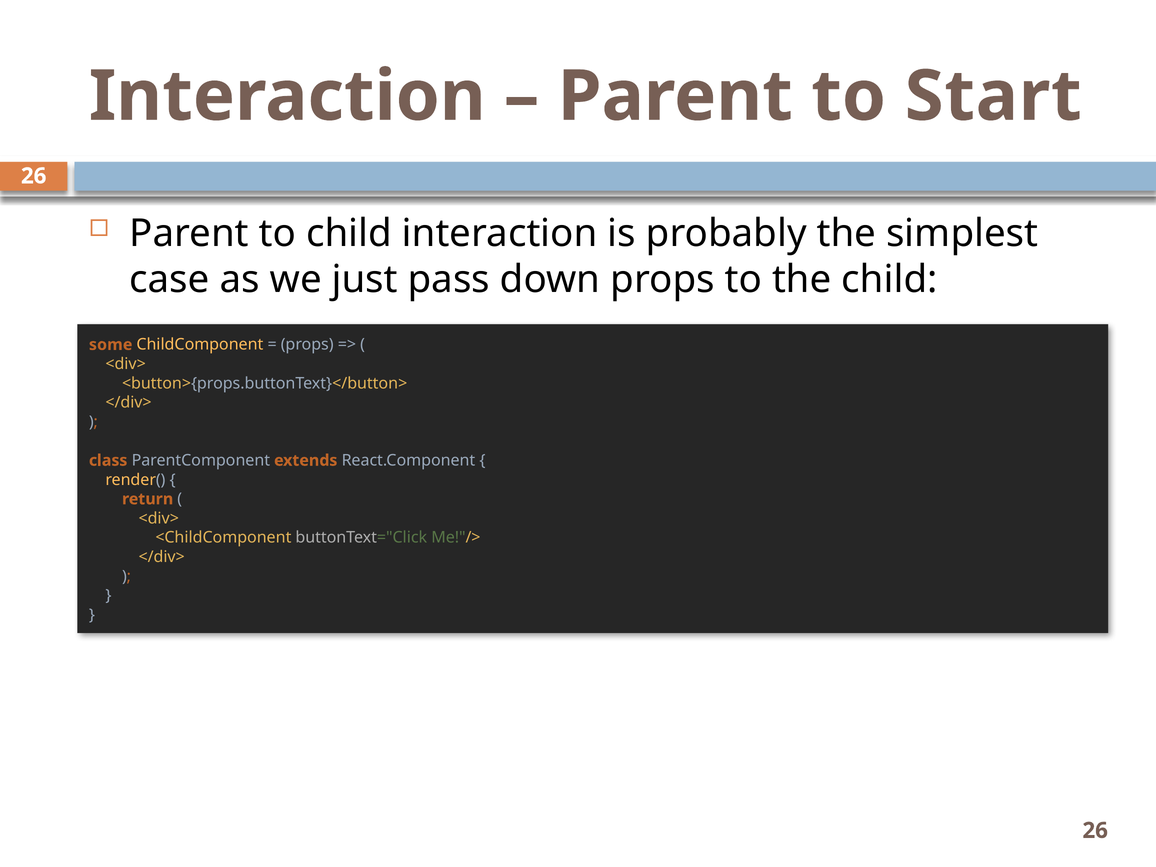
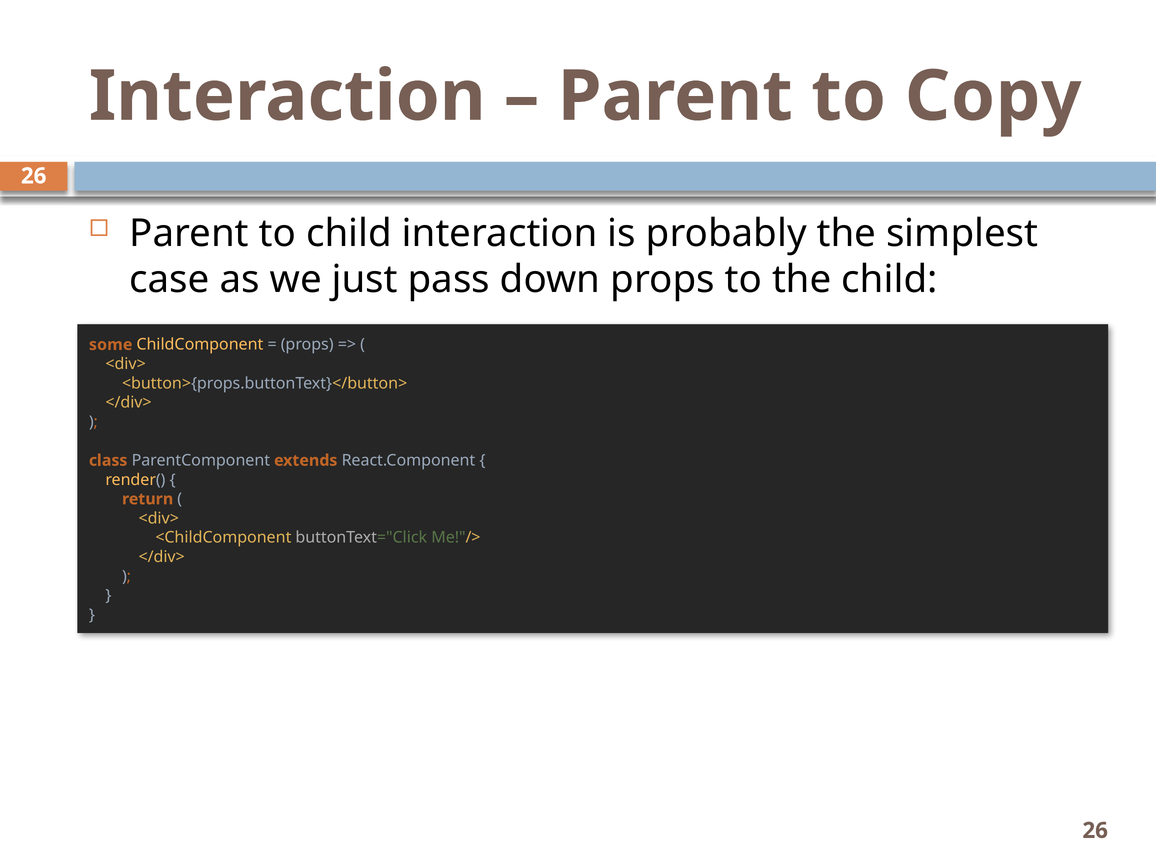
Start: Start -> Copy
